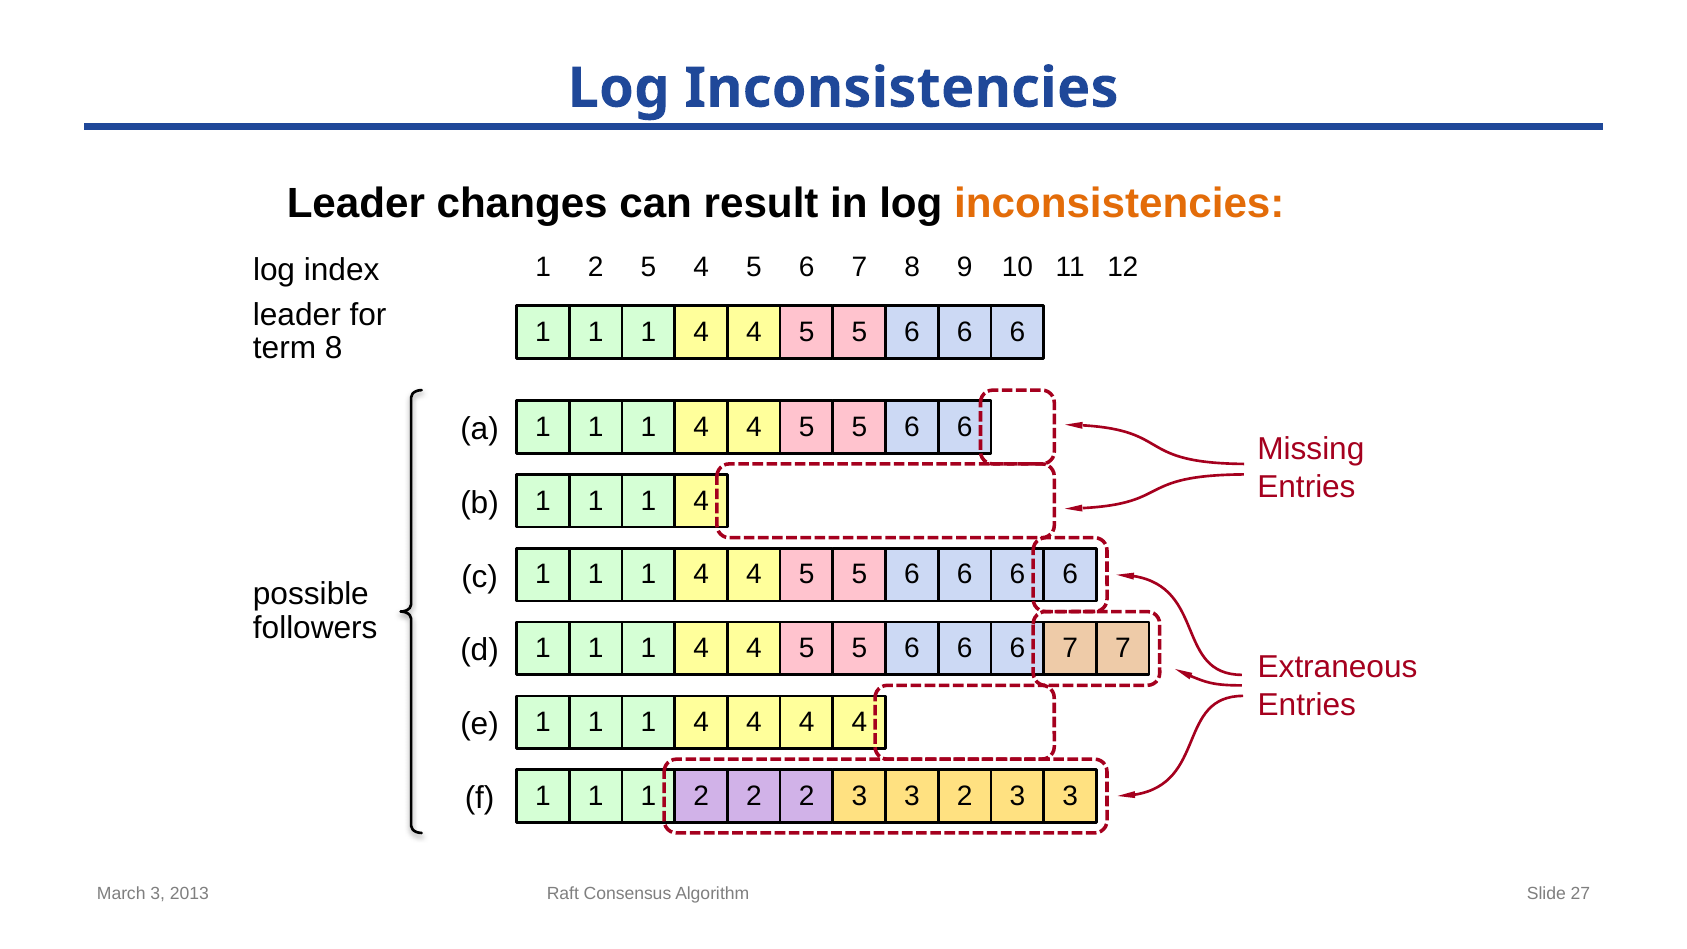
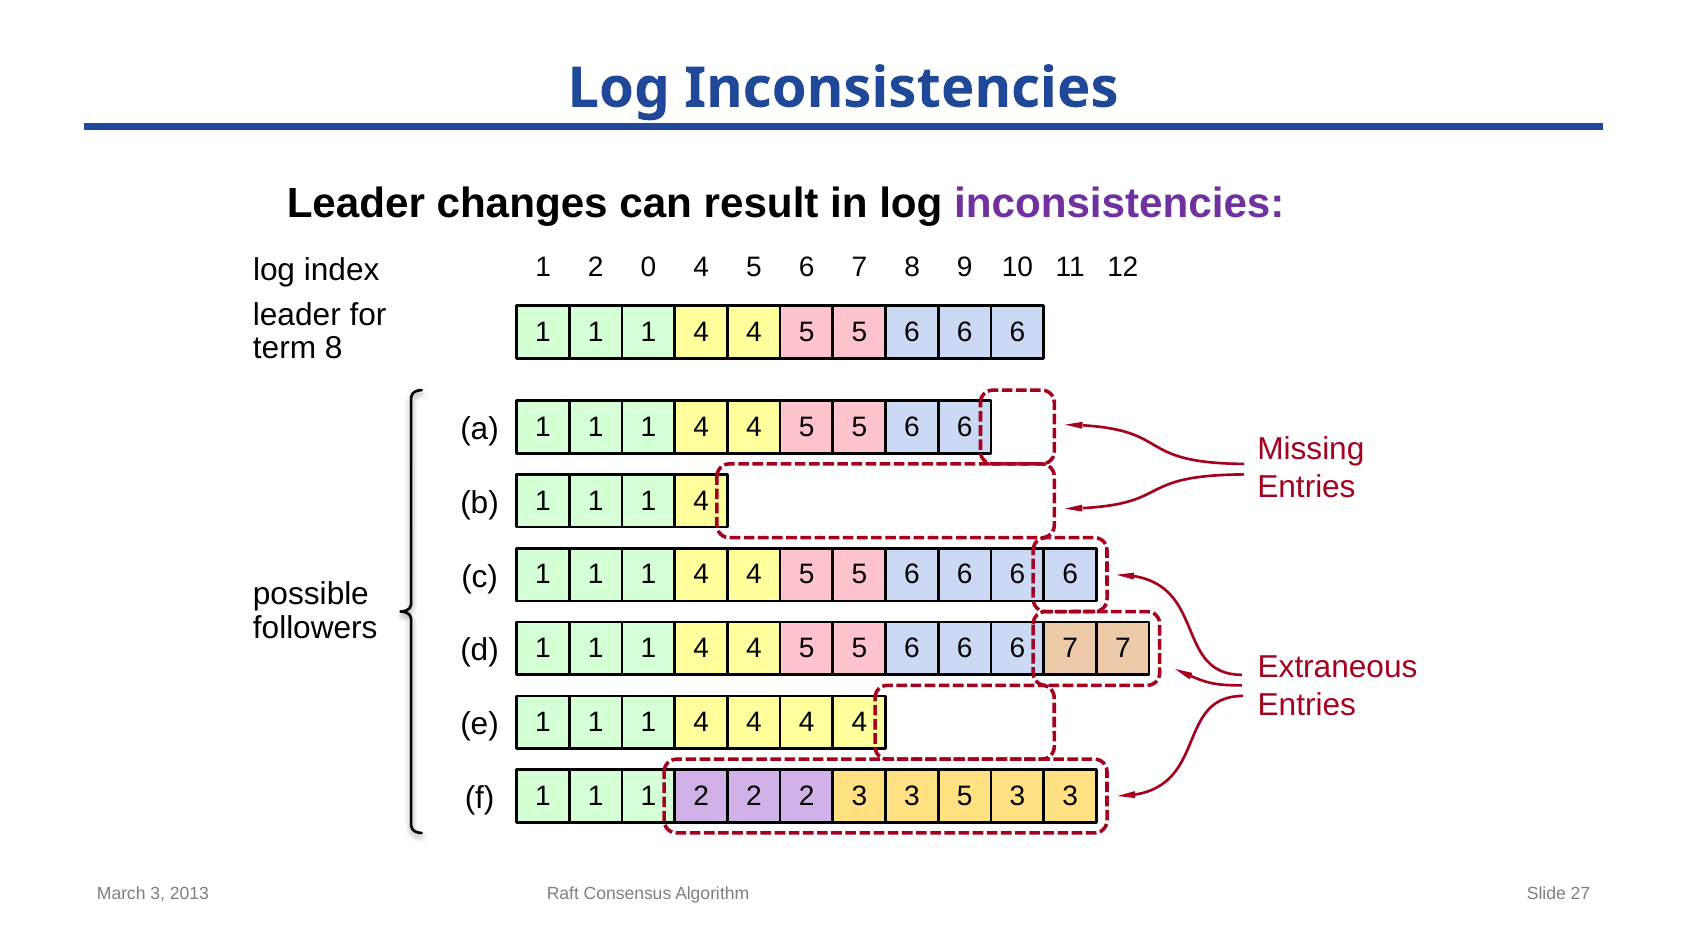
inconsistencies at (1119, 203) colour: orange -> purple
2 5: 5 -> 0
3 3 2: 2 -> 5
